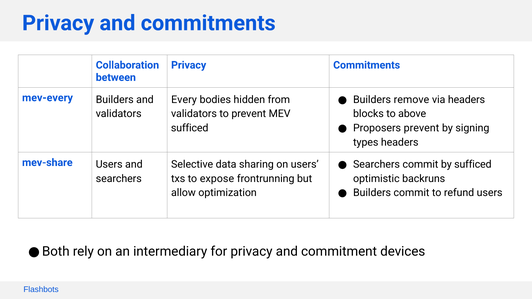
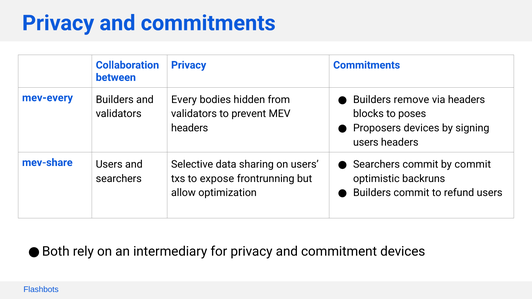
above: above -> poses
Proposers prevent: prevent -> devices
sufficed at (190, 128): sufficed -> headers
types at (366, 142): types -> users
by sufficed: sufficed -> commit
